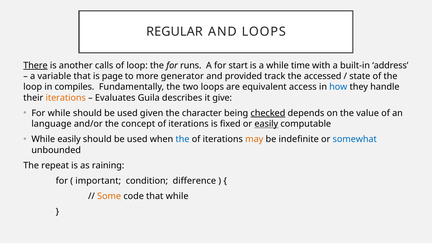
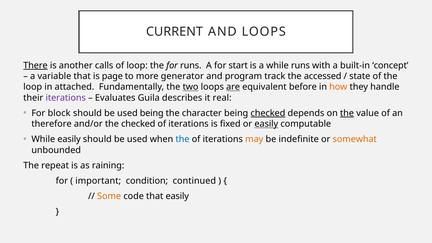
REGULAR: REGULAR -> CURRENT
while time: time -> runs
address: address -> concept
provided: provided -> program
compiles: compiles -> attached
two underline: none -> present
are underline: none -> present
access: access -> before
how colour: blue -> orange
iterations at (66, 98) colour: orange -> purple
give: give -> real
For while: while -> block
used given: given -> being
the at (347, 113) underline: none -> present
language: language -> therefore
the concept: concept -> checked
somewhat colour: blue -> orange
difference: difference -> continued
that while: while -> easily
